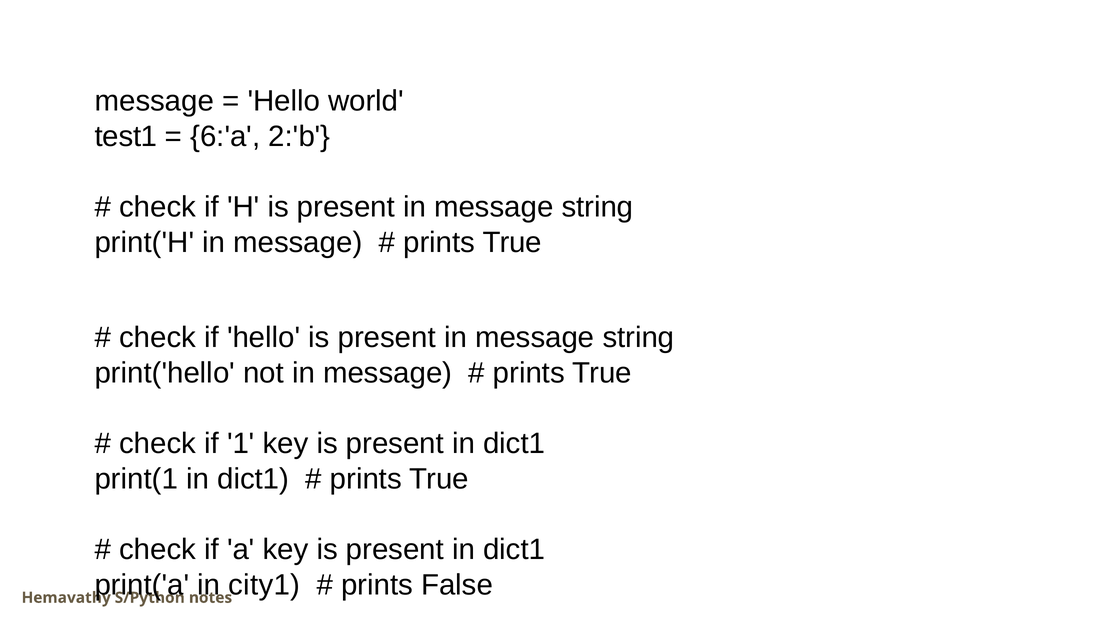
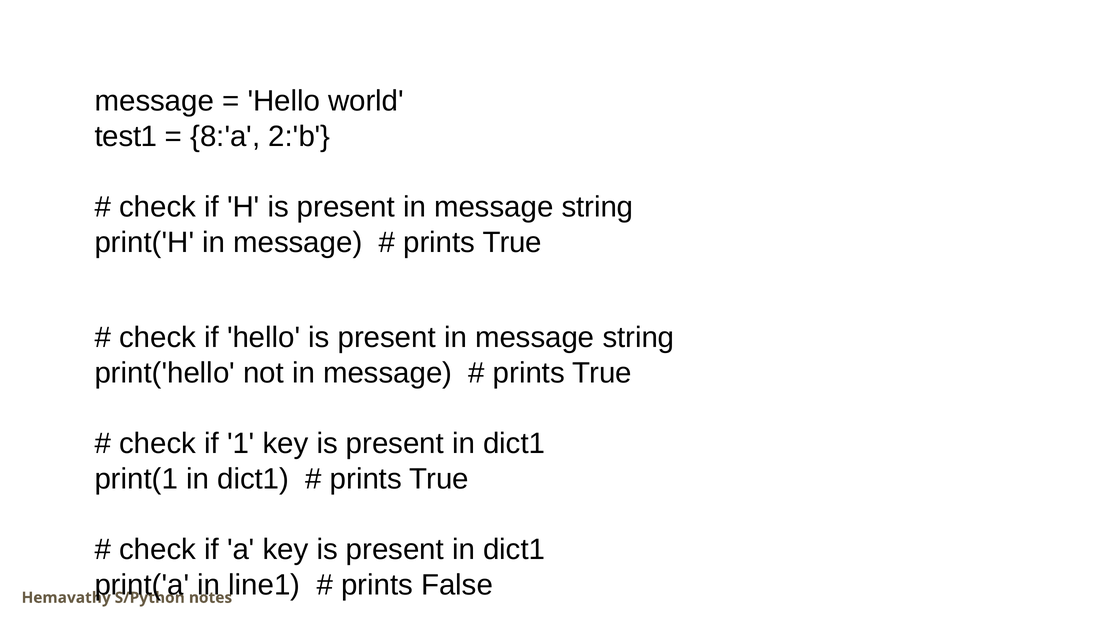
6:'a: 6:'a -> 8:'a
city1: city1 -> line1
